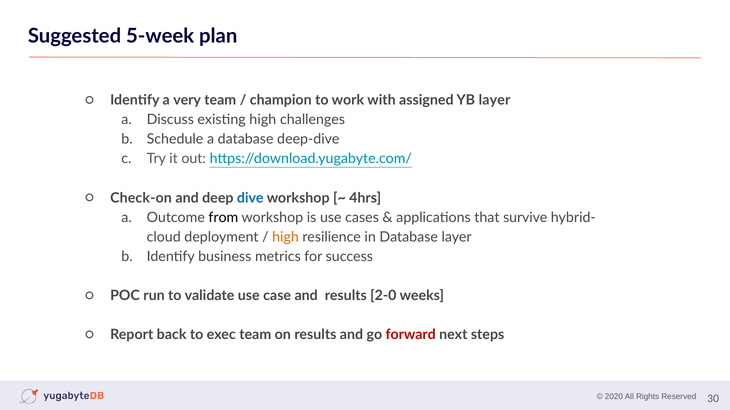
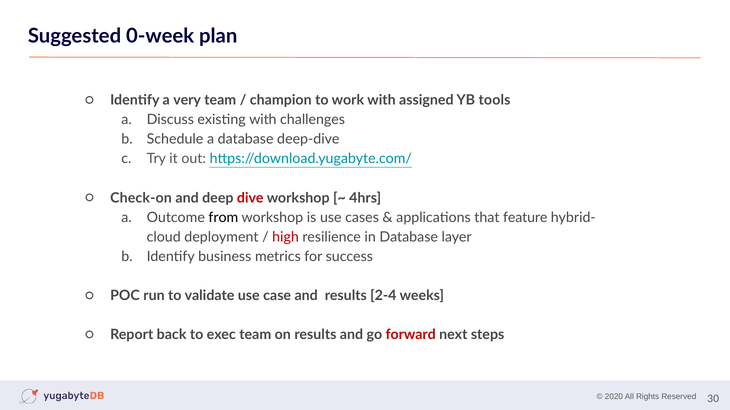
5-week: 5-week -> 0-week
YB layer: layer -> tools
existing high: high -> with
dive colour: blue -> red
survive: survive -> feature
high at (285, 237) colour: orange -> red
2-0: 2-0 -> 2-4
